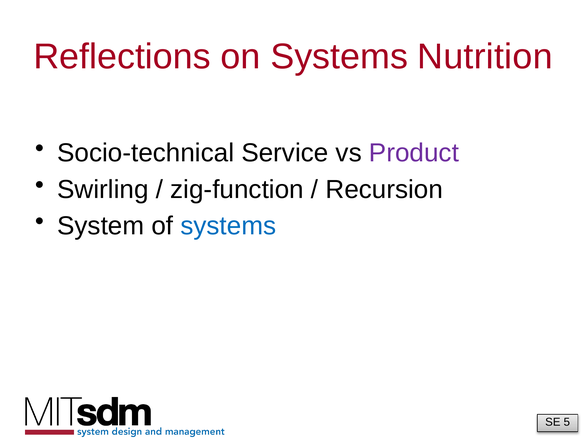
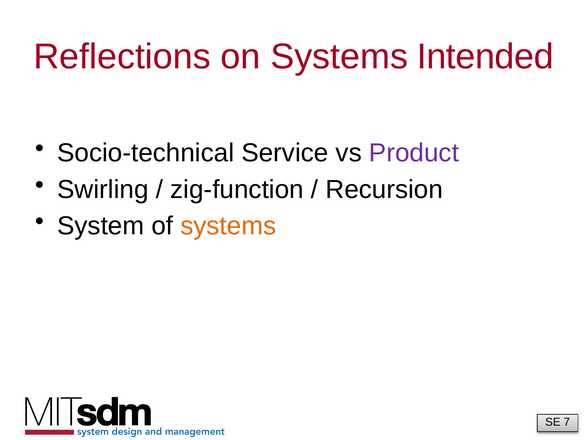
Nutrition: Nutrition -> Intended
systems at (228, 226) colour: blue -> orange
5: 5 -> 7
